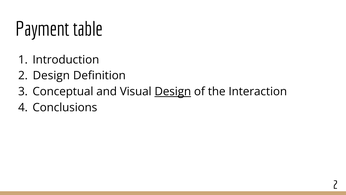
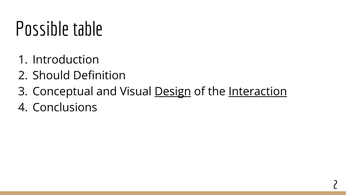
Payment: Payment -> Possible
Design at (51, 76): Design -> Should
Interaction underline: none -> present
